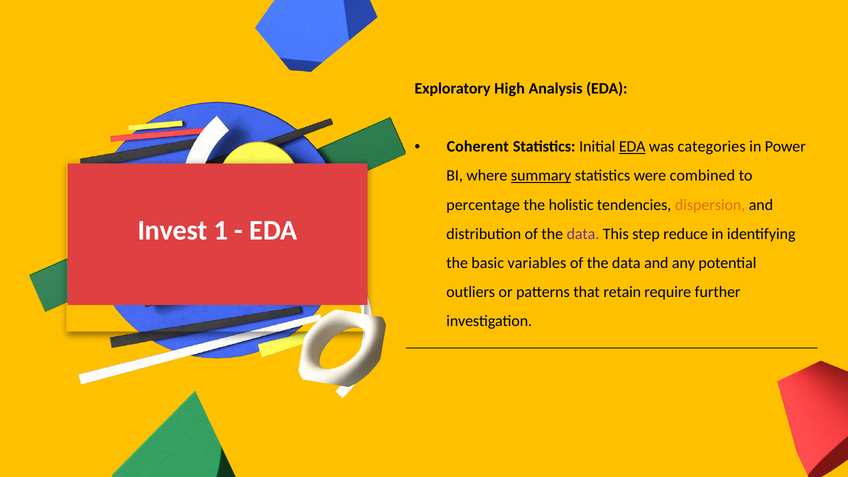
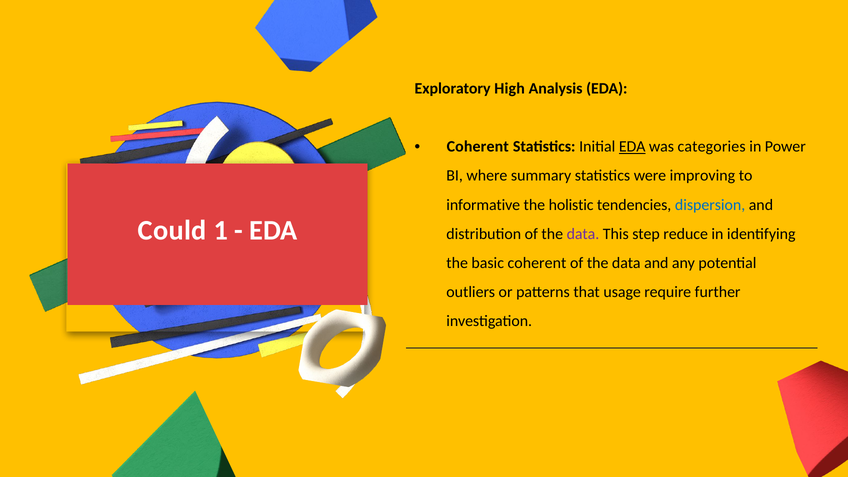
summary underline: present -> none
combined: combined -> improving
percentage: percentage -> informative
dispersion colour: orange -> blue
Invest: Invest -> Could
basic variables: variables -> coherent
retain: retain -> usage
